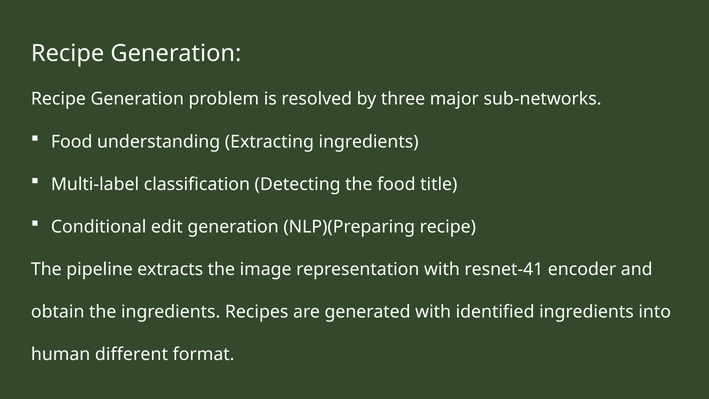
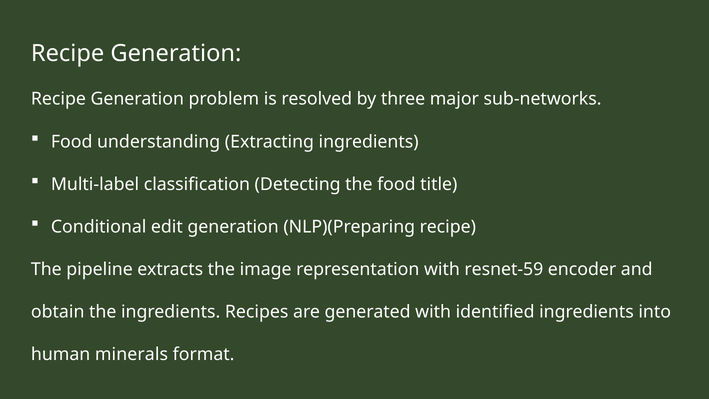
resnet-41: resnet-41 -> resnet-59
different: different -> minerals
